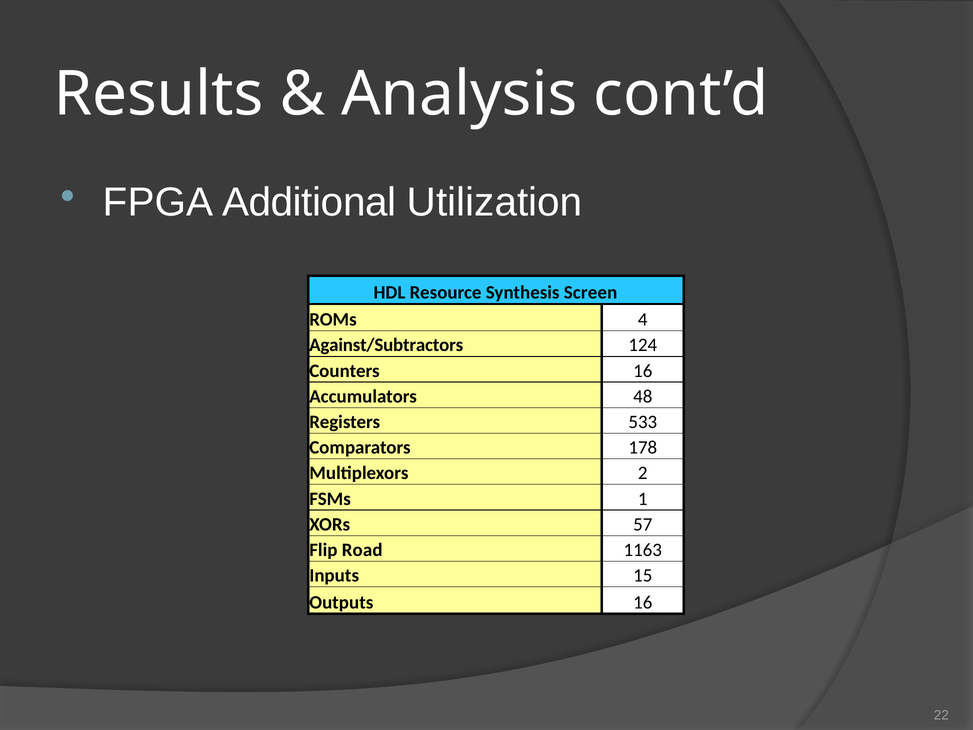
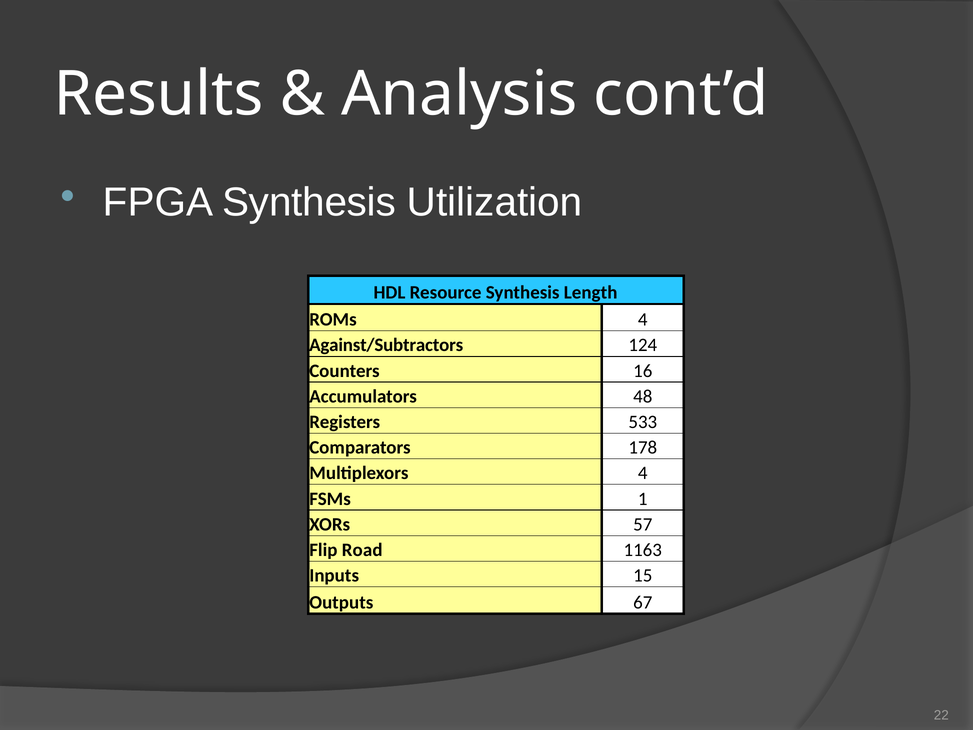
FPGA Additional: Additional -> Synthesis
Screen: Screen -> Length
Multiplexors 2: 2 -> 4
Outputs 16: 16 -> 67
